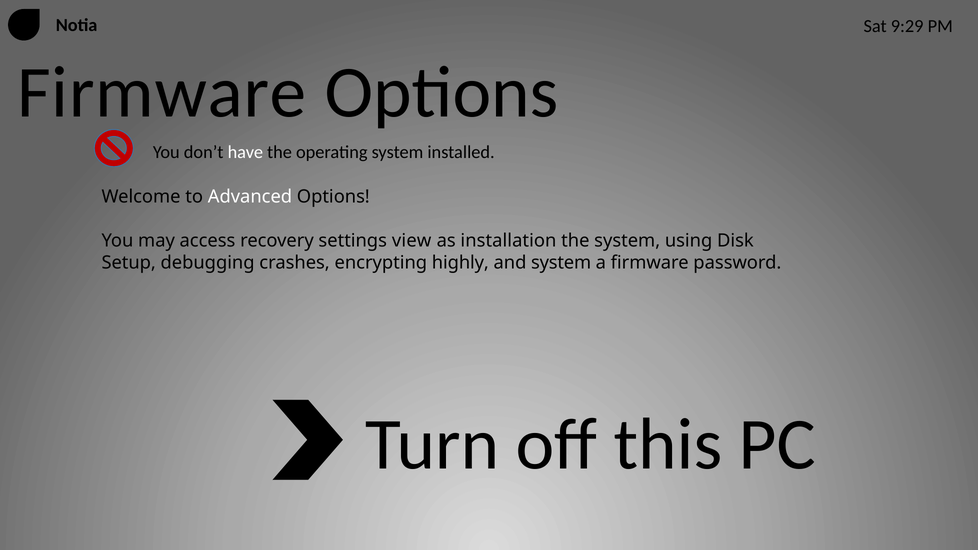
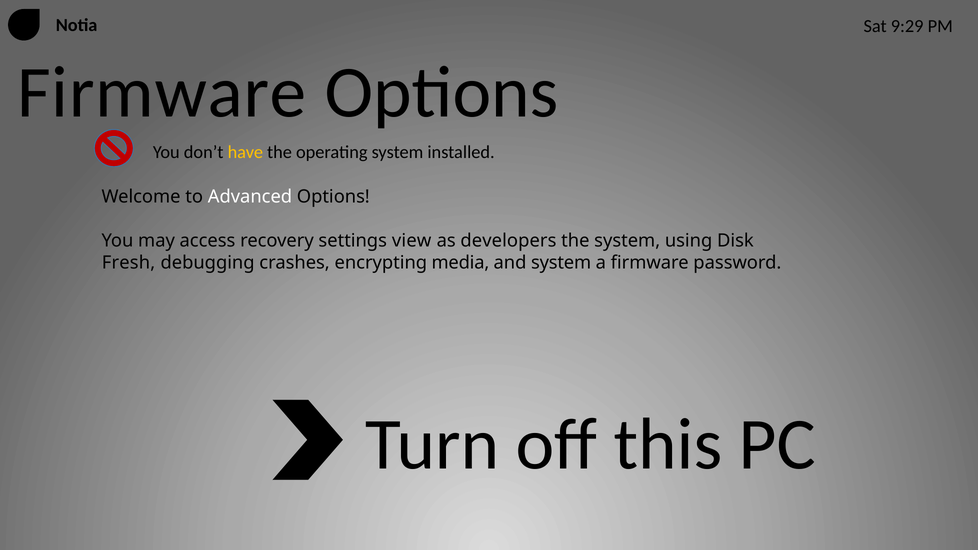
have colour: white -> yellow
installation: installation -> developers
Setup: Setup -> Fresh
highly: highly -> media
